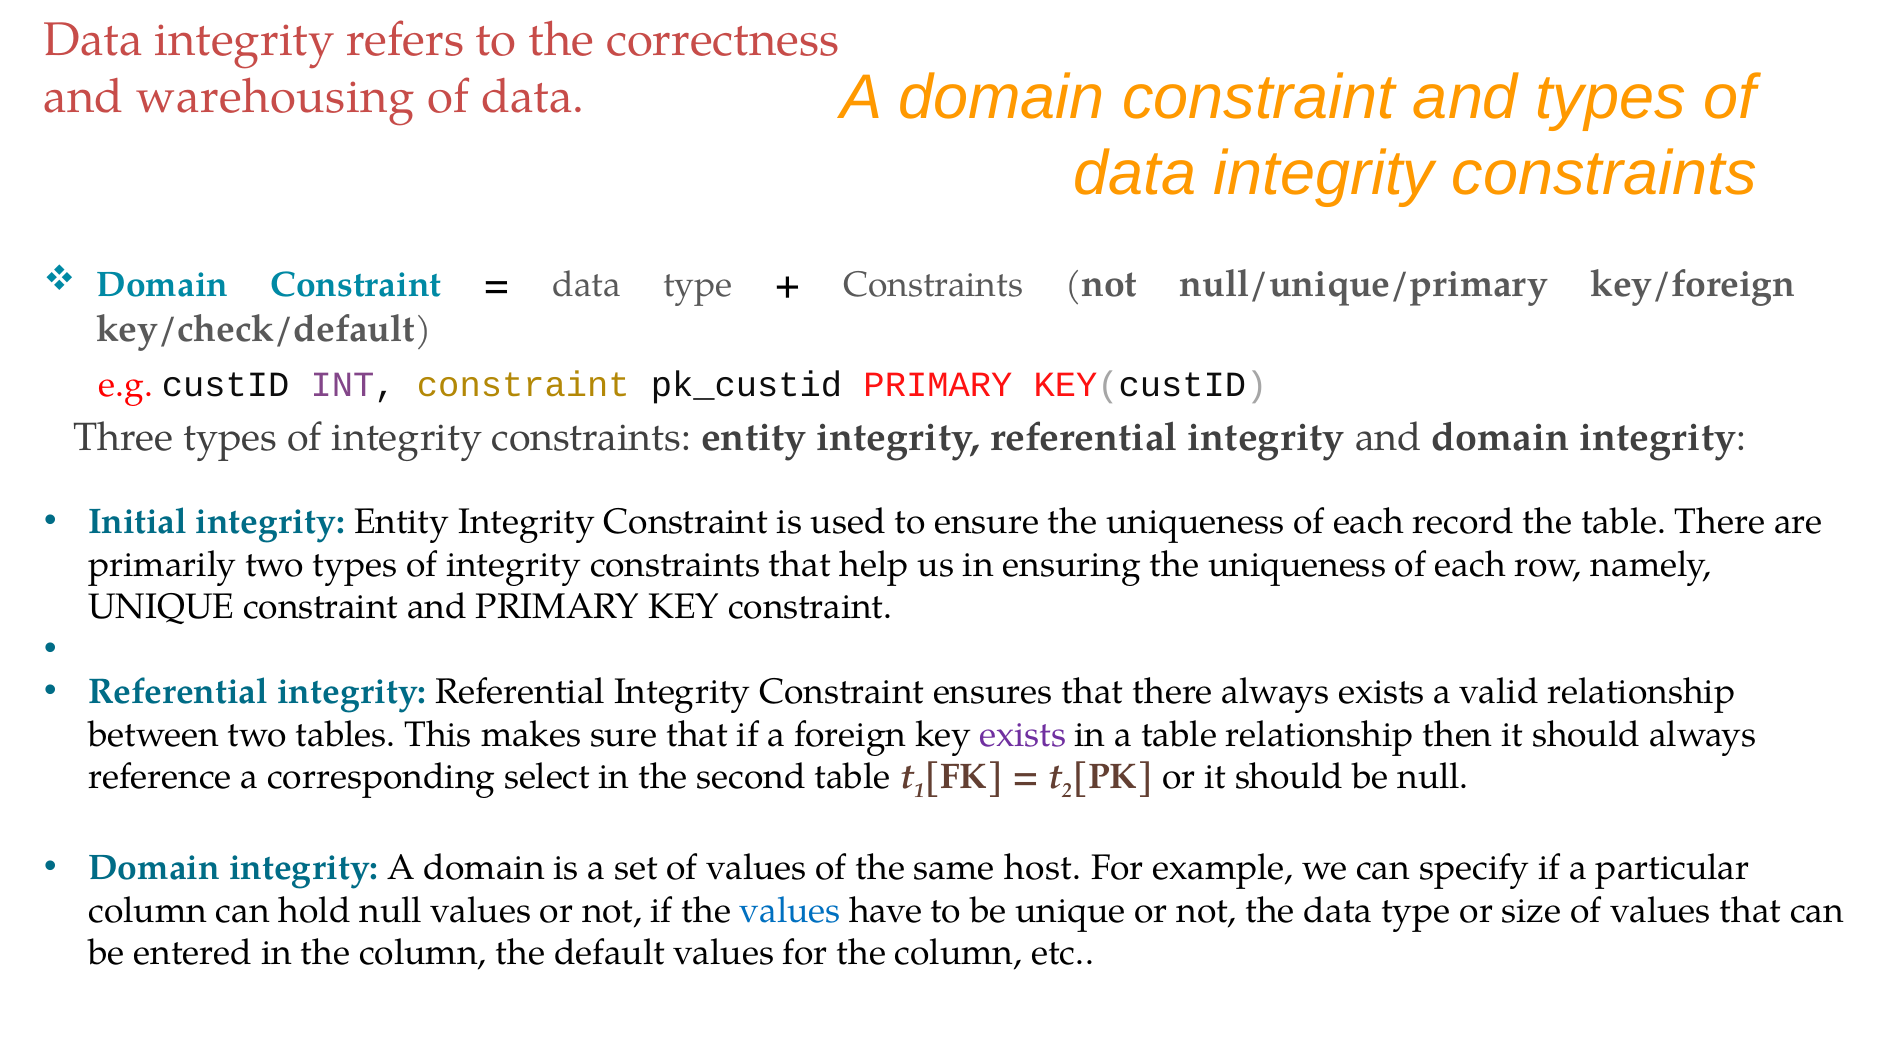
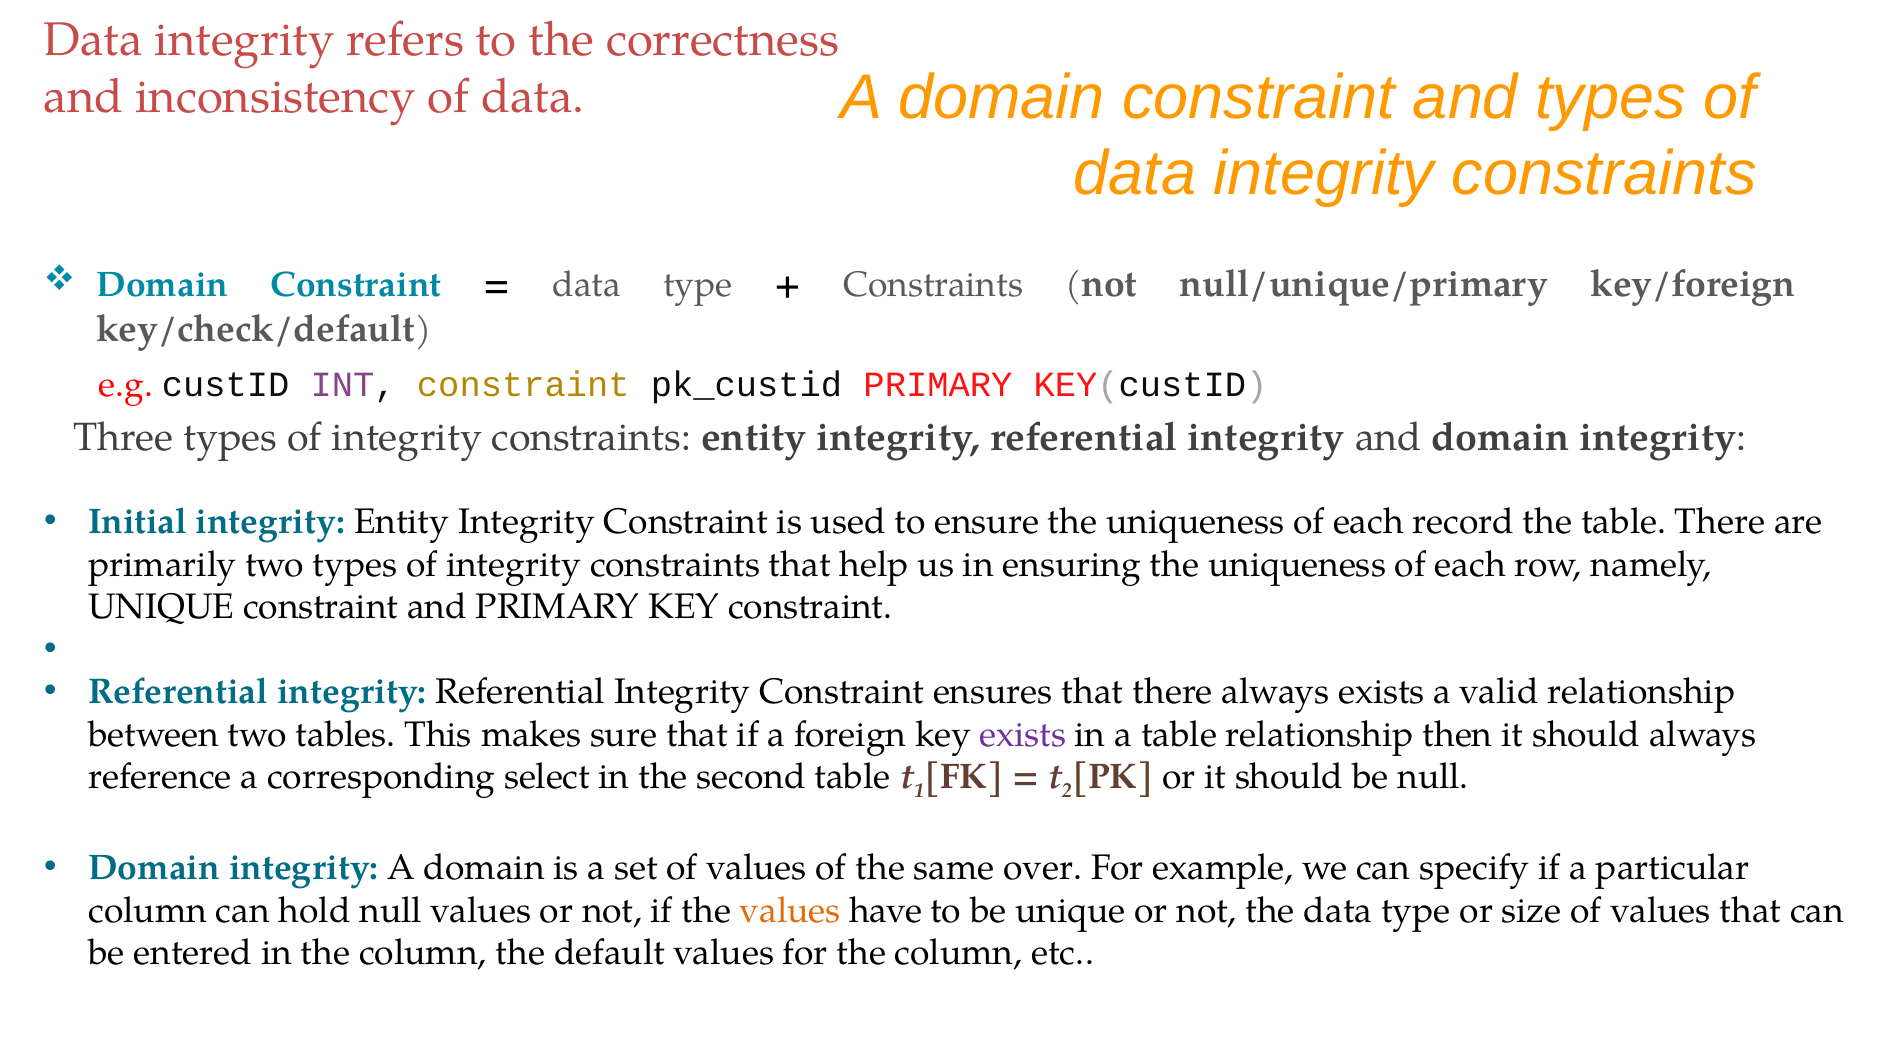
warehousing: warehousing -> inconsistency
host: host -> over
values at (790, 911) colour: blue -> orange
